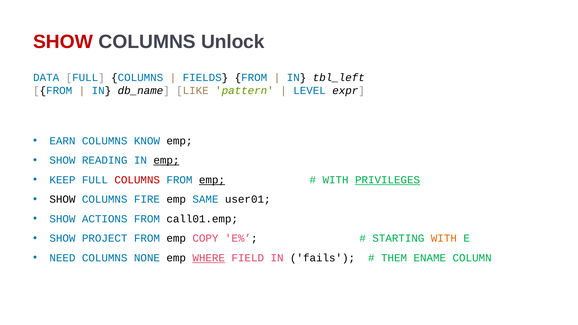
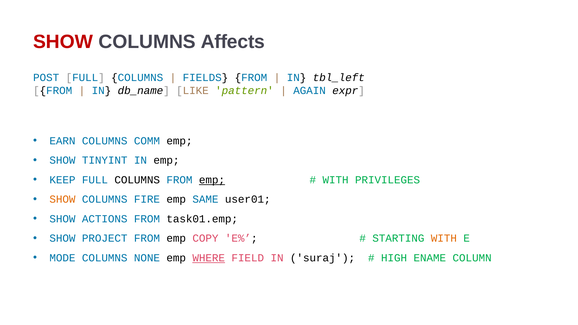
Unlock: Unlock -> Affects
DATA: DATA -> POST
LEVEL: LEVEL -> AGAIN
KNOW: KNOW -> COMM
READING: READING -> TINYINT
emp at (166, 160) underline: present -> none
COLUMNS at (137, 180) colour: red -> black
PRIVILEGES underline: present -> none
SHOW at (62, 199) colour: black -> orange
call01.emp: call01.emp -> task01.emp
NEED: NEED -> MODE
fails: fails -> suraj
THEM: THEM -> HIGH
